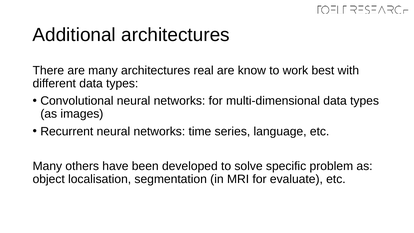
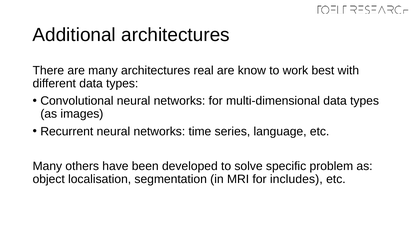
evaluate: evaluate -> includes
